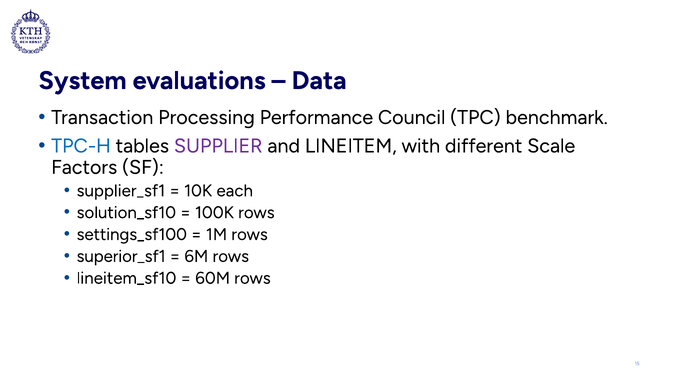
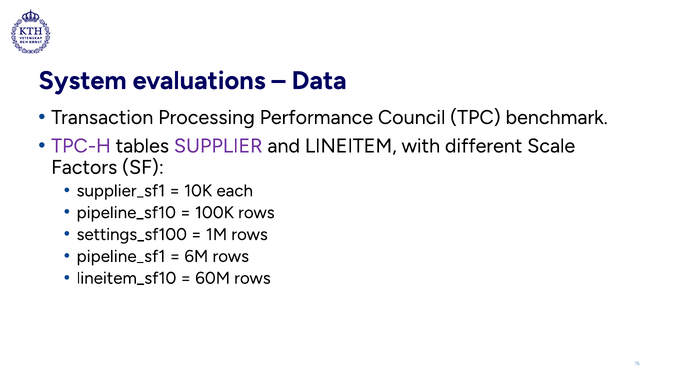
TPC-H colour: blue -> purple
solution_sf10: solution_sf10 -> pipeline_sf10
superior_sf1: superior_sf1 -> pipeline_sf1
